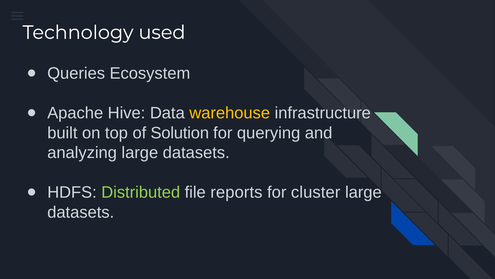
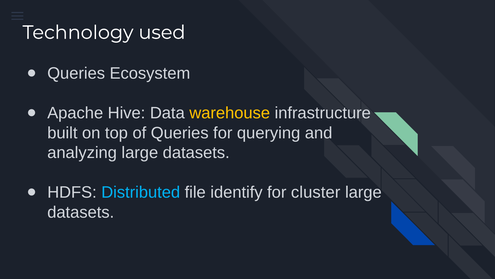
of Solution: Solution -> Queries
Distributed colour: light green -> light blue
reports: reports -> identify
